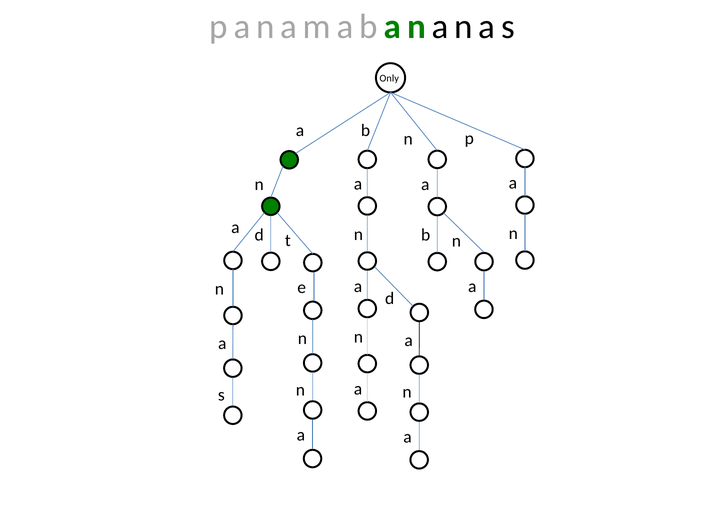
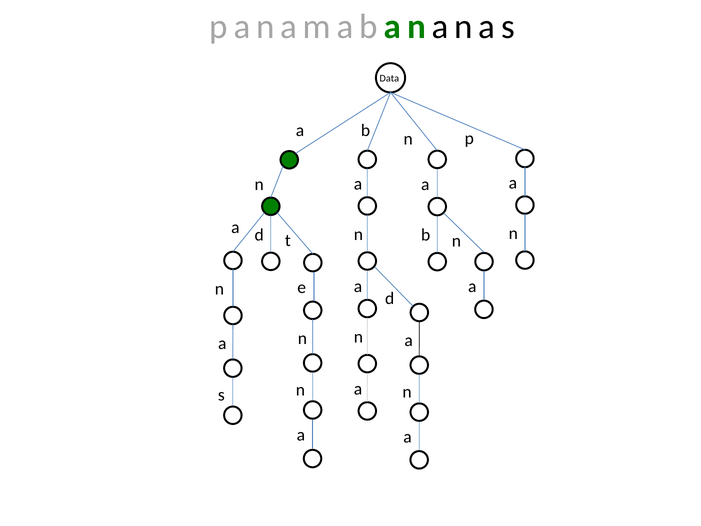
Only: Only -> Data
